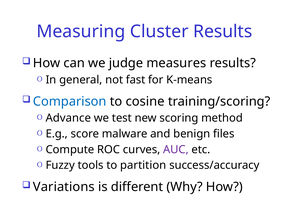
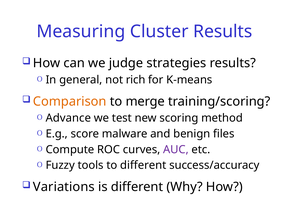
measures: measures -> strategies
fast: fast -> rich
Comparison colour: blue -> orange
cosine: cosine -> merge
to partition: partition -> different
